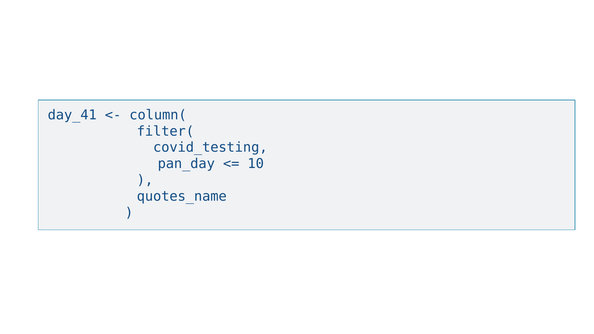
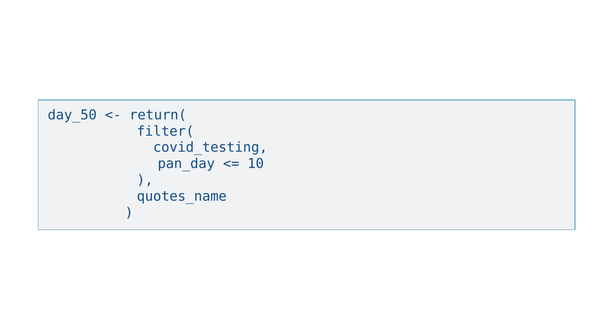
day_41: day_41 -> day_50
column(: column( -> return(
